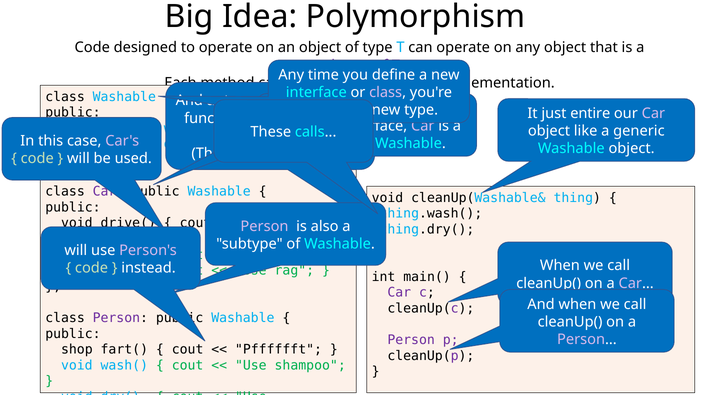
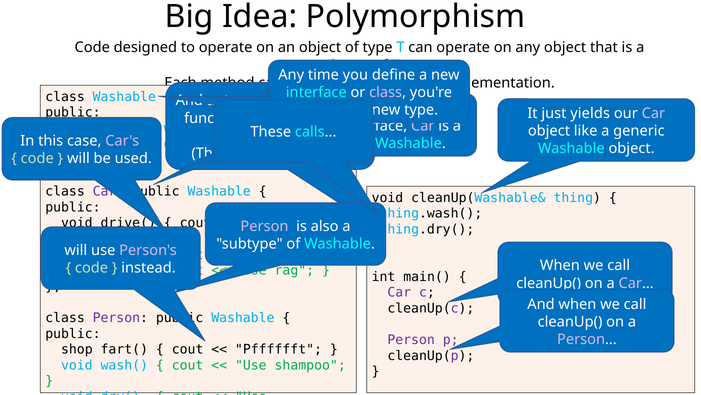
entire: entire -> yields
